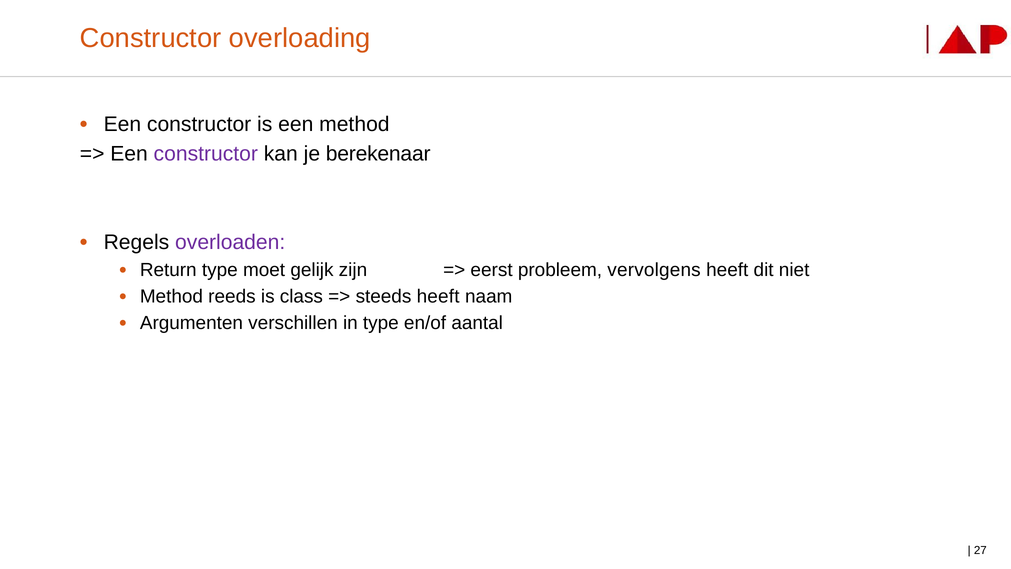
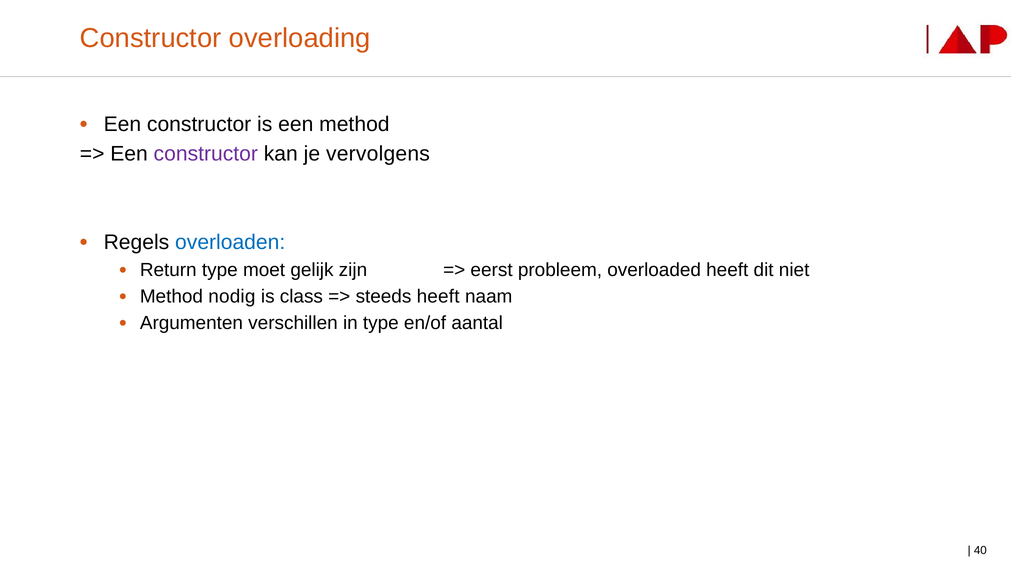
berekenaar: berekenaar -> vervolgens
overloaden colour: purple -> blue
vervolgens: vervolgens -> overloaded
reeds: reeds -> nodig
27: 27 -> 40
